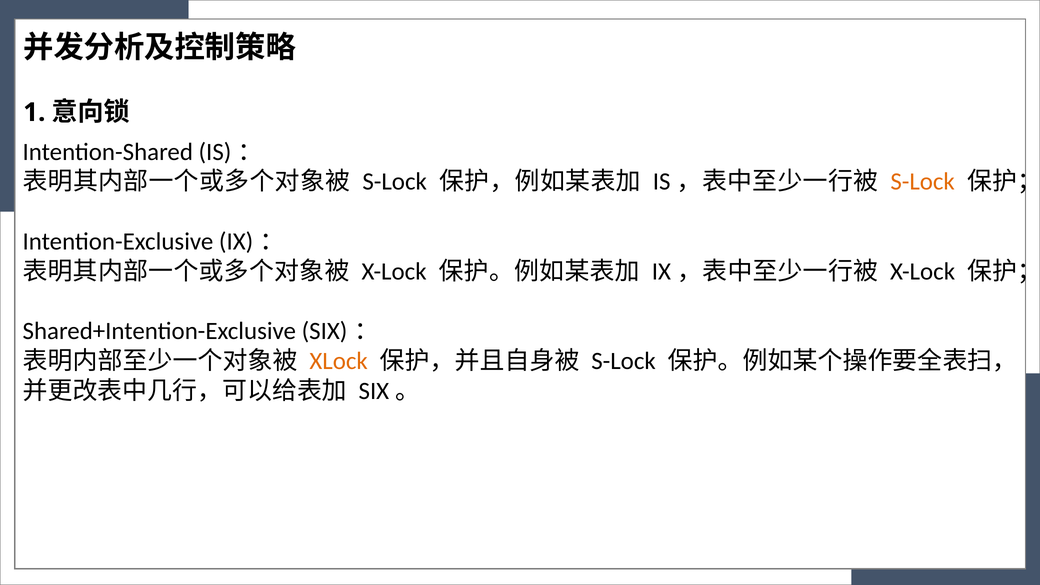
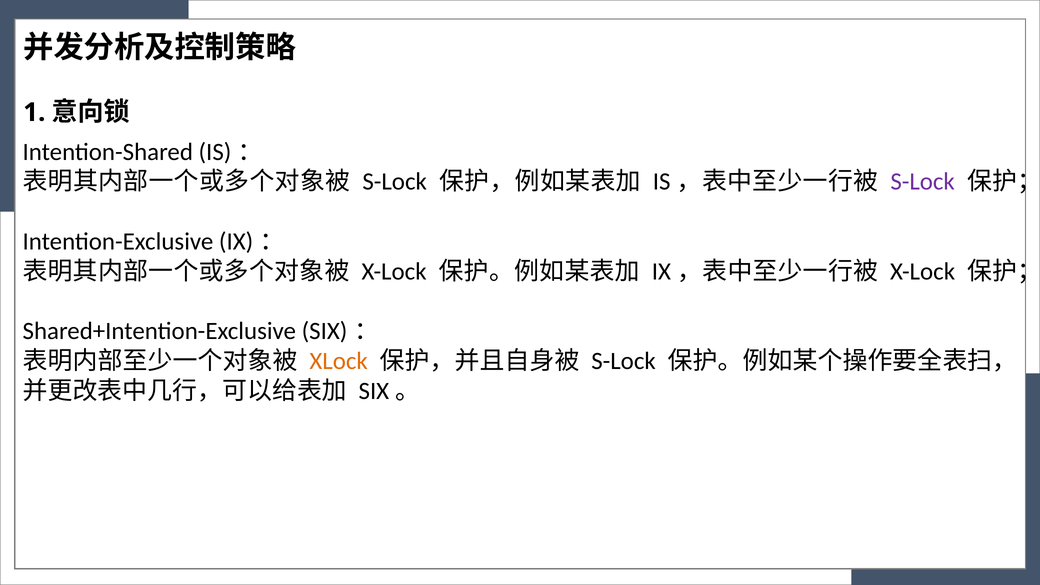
S-Lock at (923, 182) colour: orange -> purple
